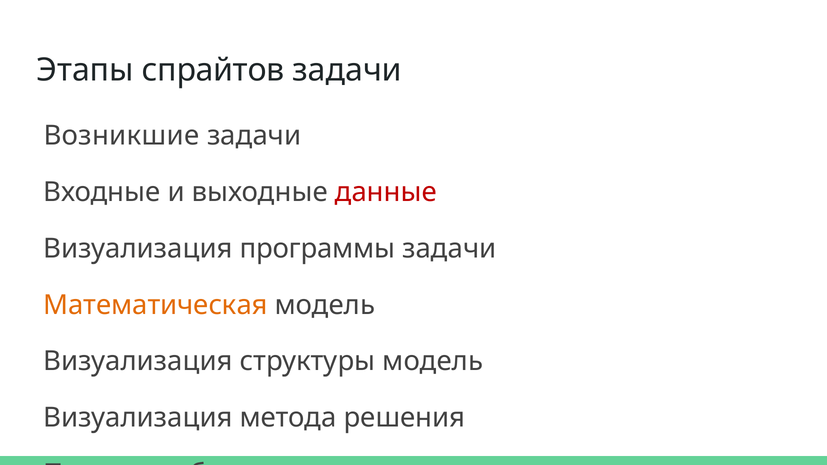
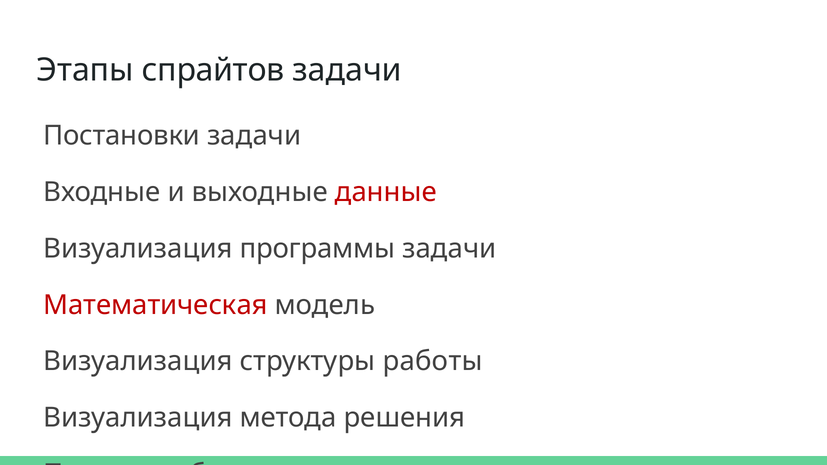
Возникшие: Возникшие -> Постановки
Математическая colour: orange -> red
структуры модель: модель -> работы
